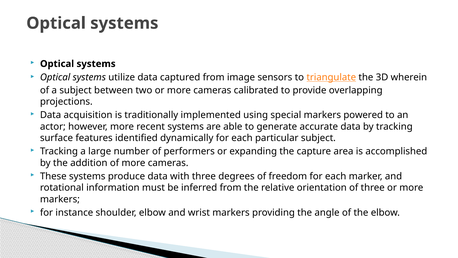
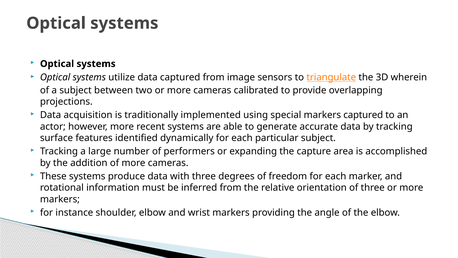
markers powered: powered -> captured
